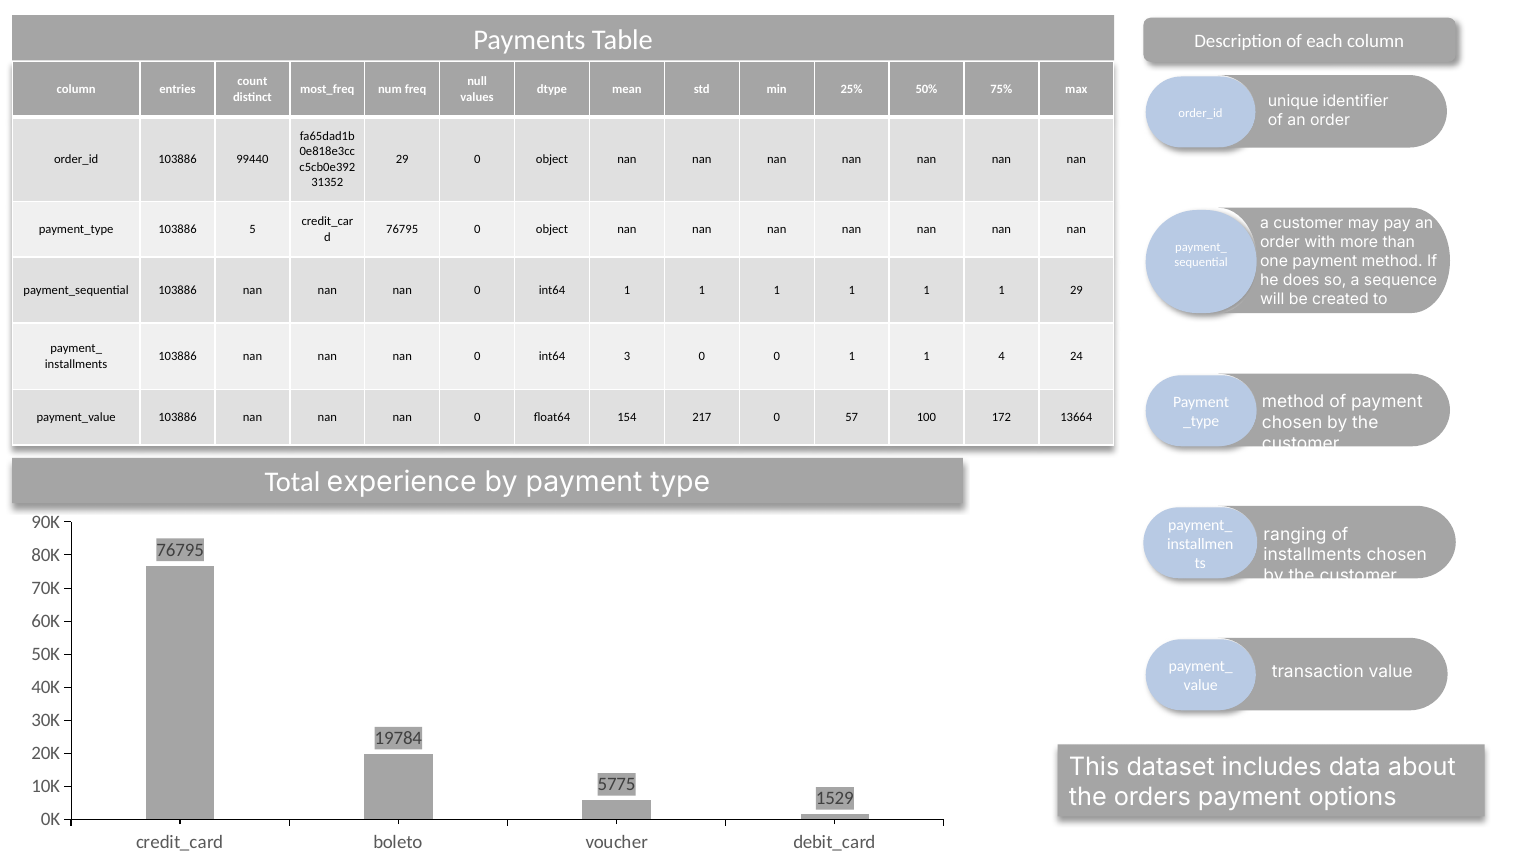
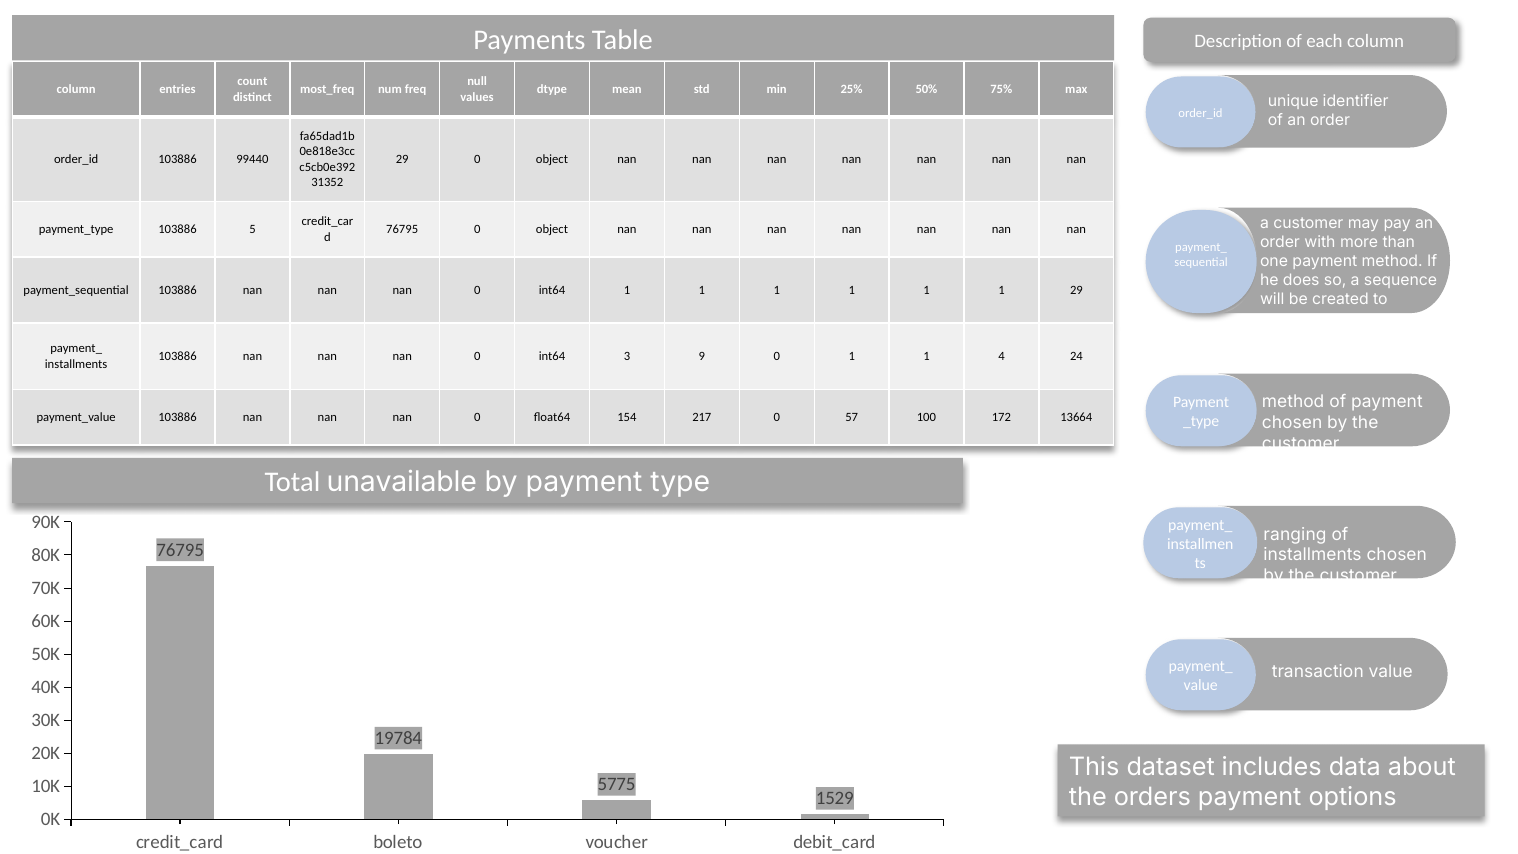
3 0: 0 -> 9
experience: experience -> unavailable
